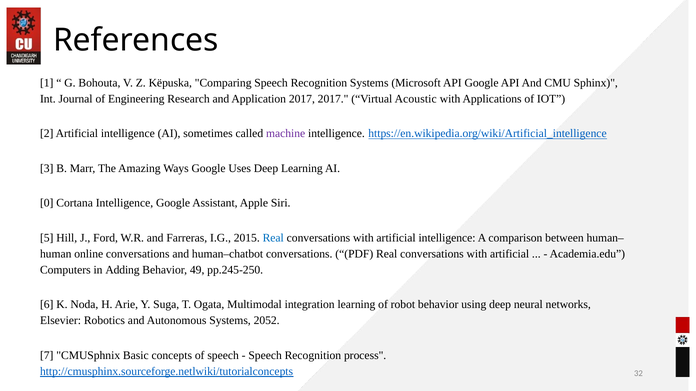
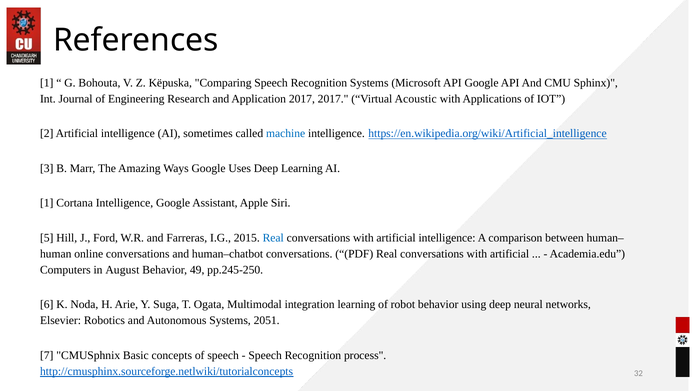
machine colour: purple -> blue
0 at (47, 203): 0 -> 1
Adding: Adding -> August
2052: 2052 -> 2051
